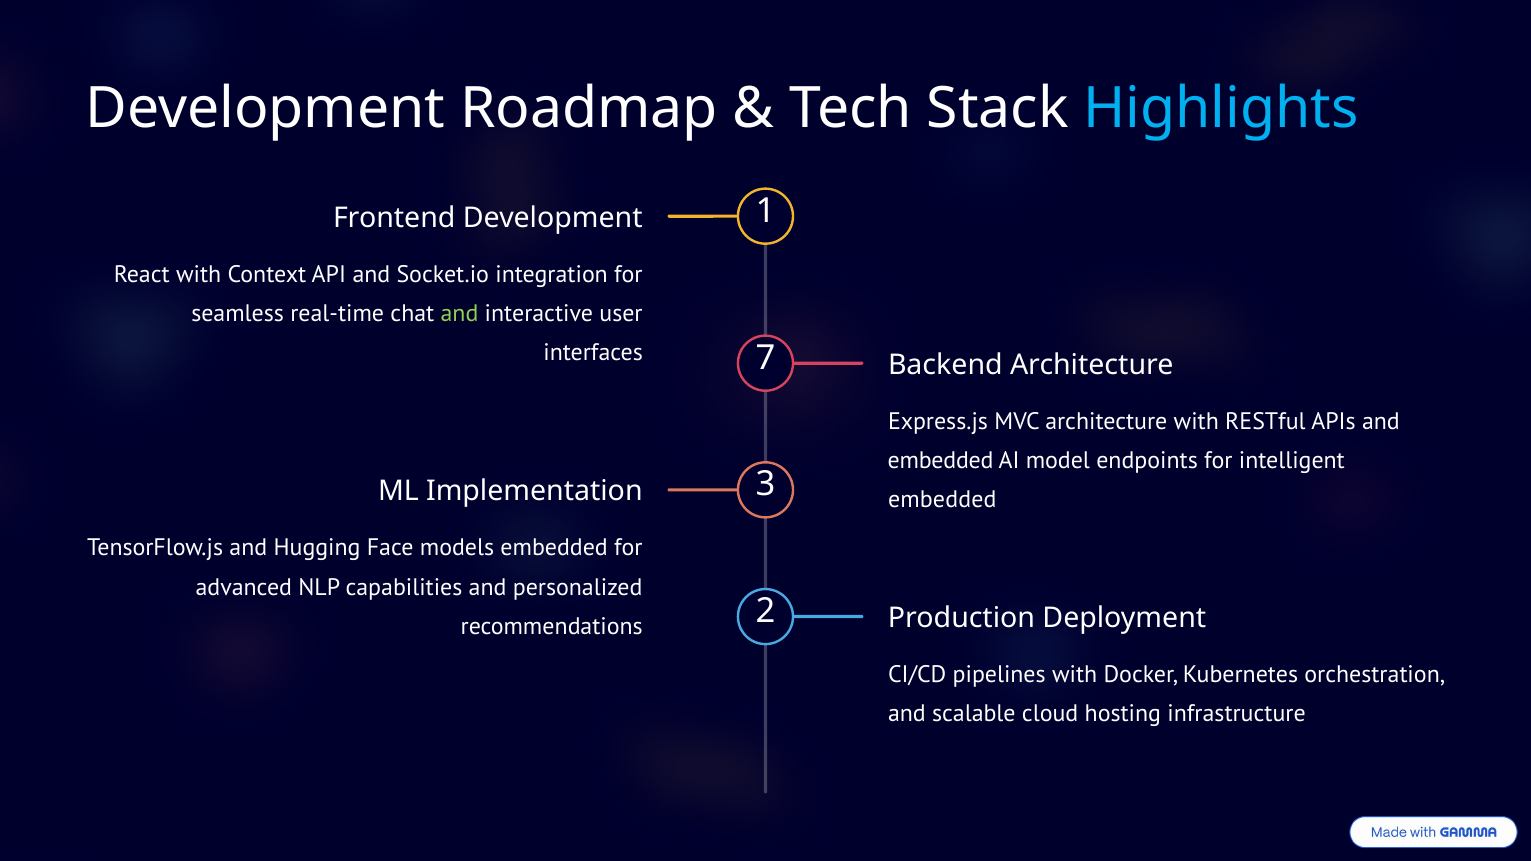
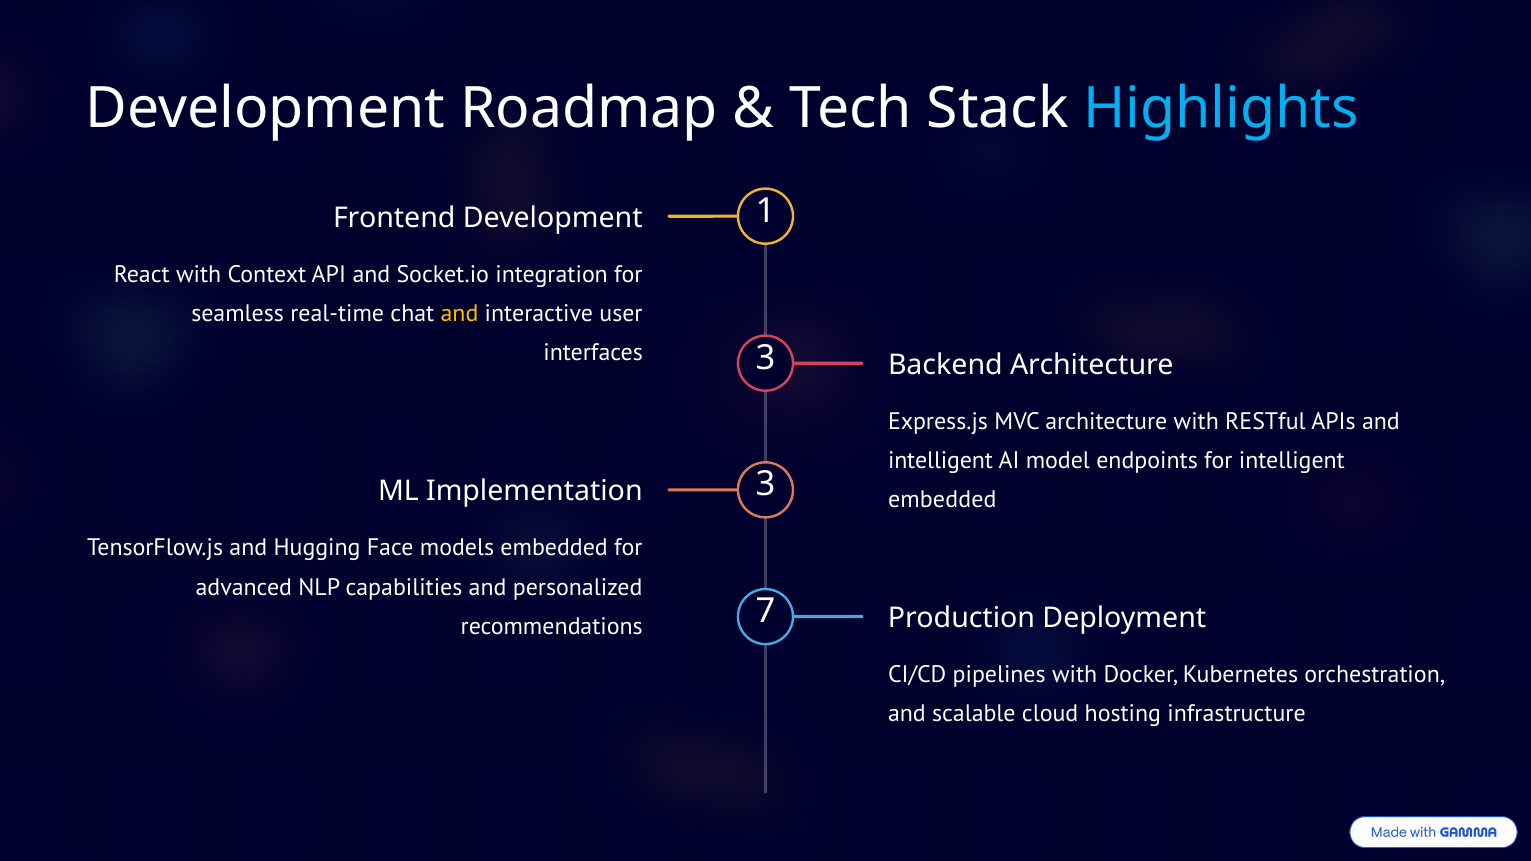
and at (459, 314) colour: light green -> yellow
interfaces 7: 7 -> 3
embedded at (941, 461): embedded -> intelligent
2: 2 -> 7
